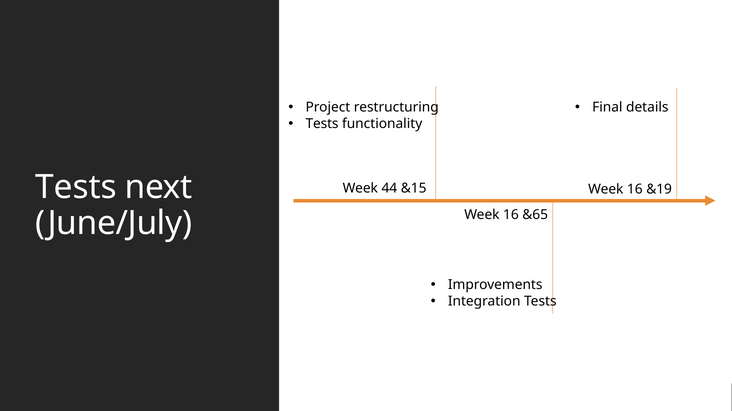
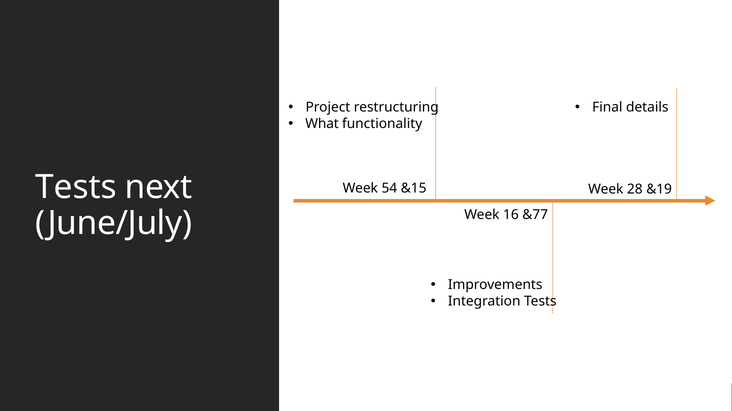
Tests at (322, 124): Tests -> What
44: 44 -> 54
16 at (635, 190): 16 -> 28
&65: &65 -> &77
